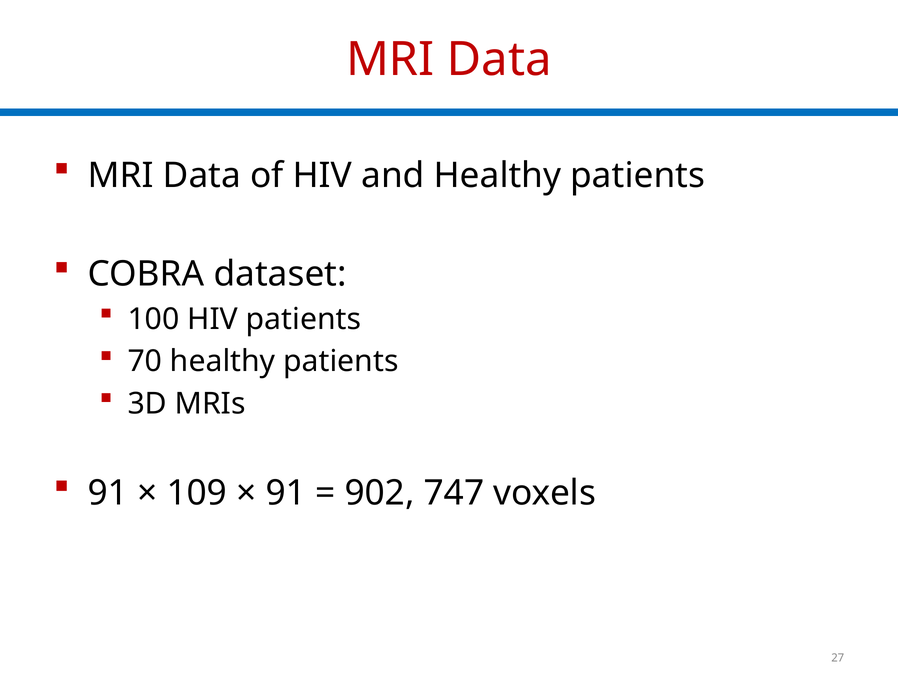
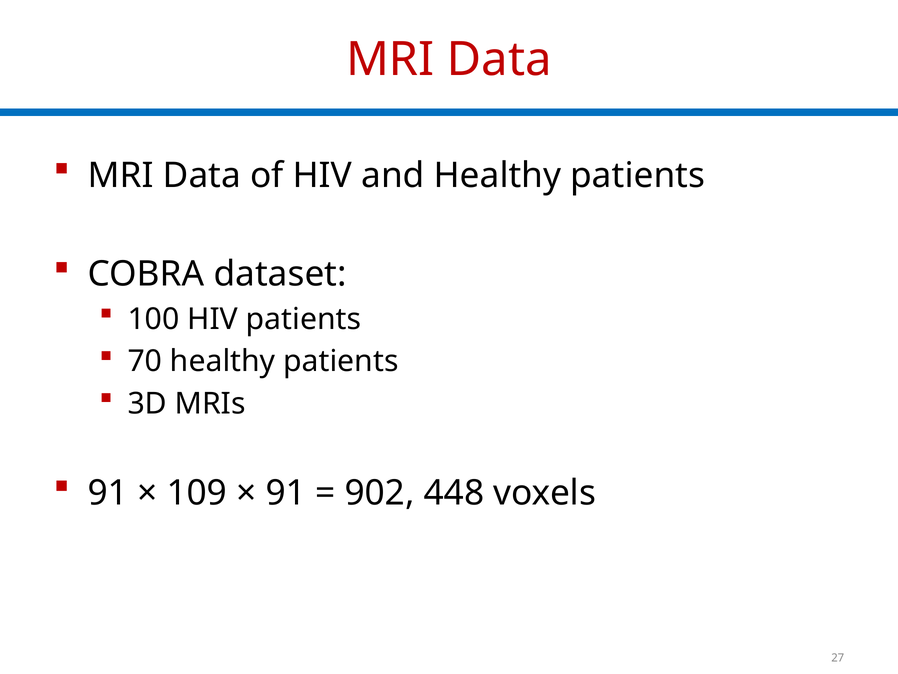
747: 747 -> 448
